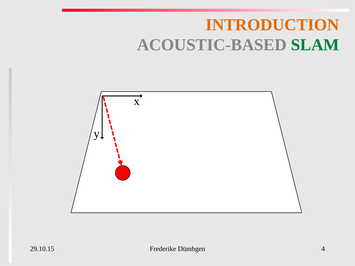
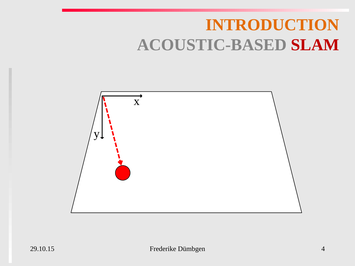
SLAM colour: green -> red
